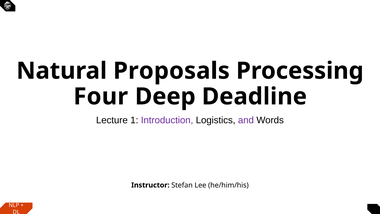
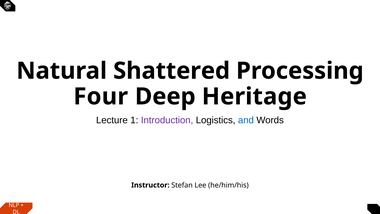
Proposals: Proposals -> Shattered
Deadline: Deadline -> Heritage
and colour: purple -> blue
